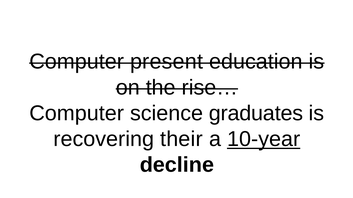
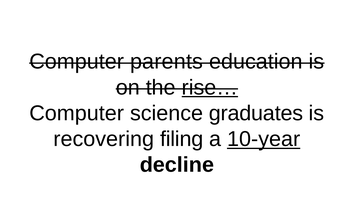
present: present -> parents
rise… underline: none -> present
their: their -> filing
